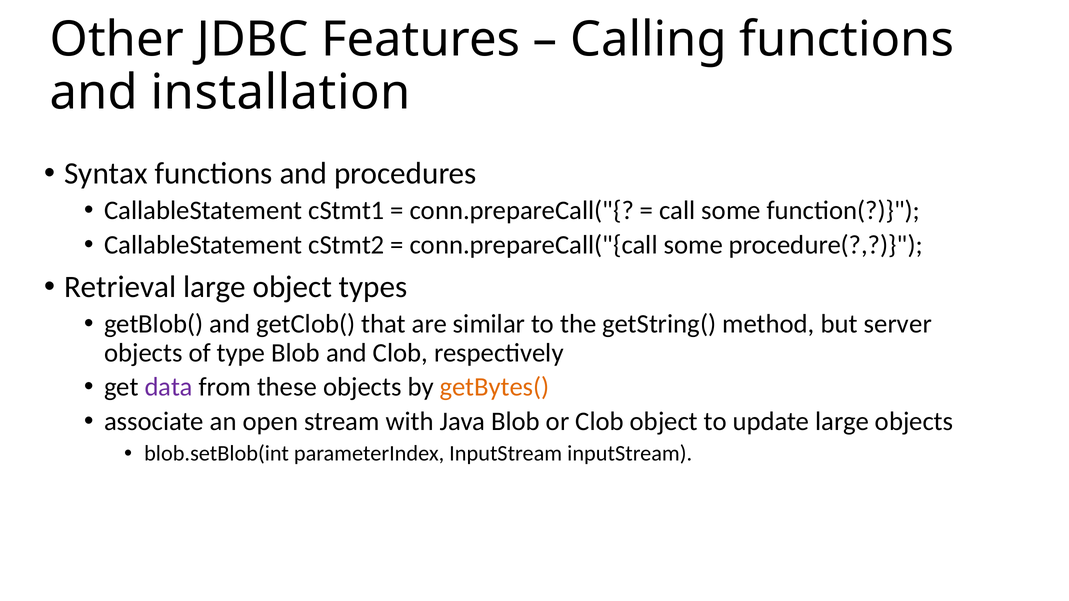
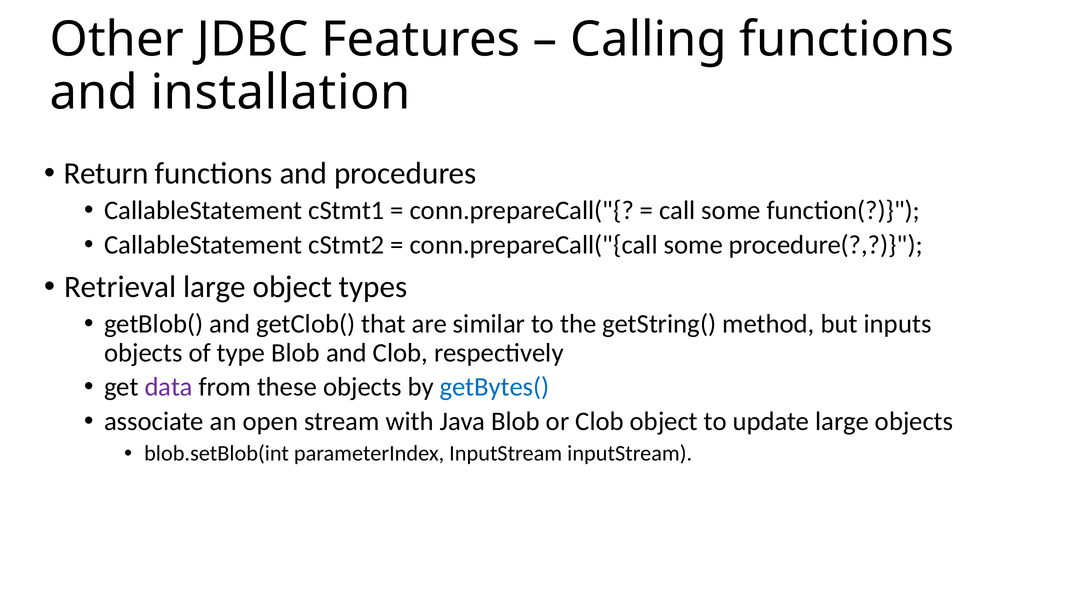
Syntax: Syntax -> Return
server: server -> inputs
getBytes( colour: orange -> blue
